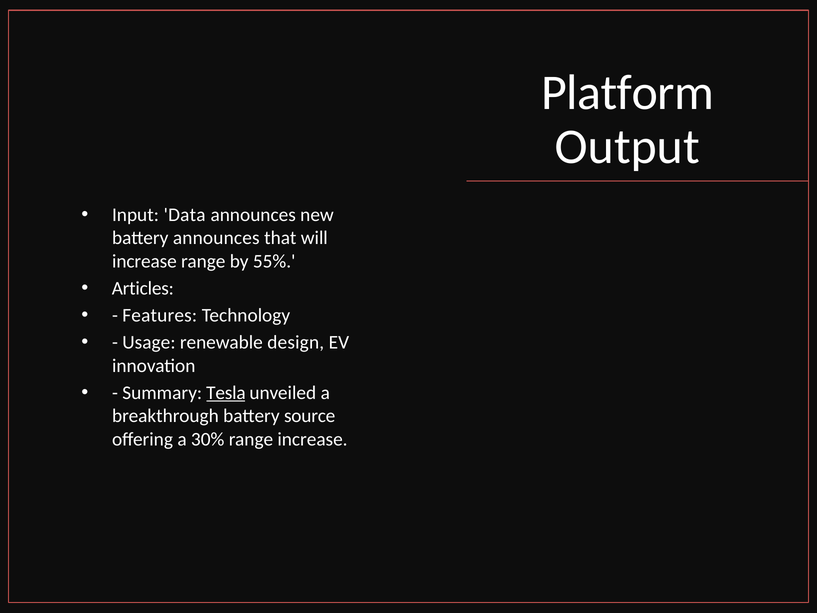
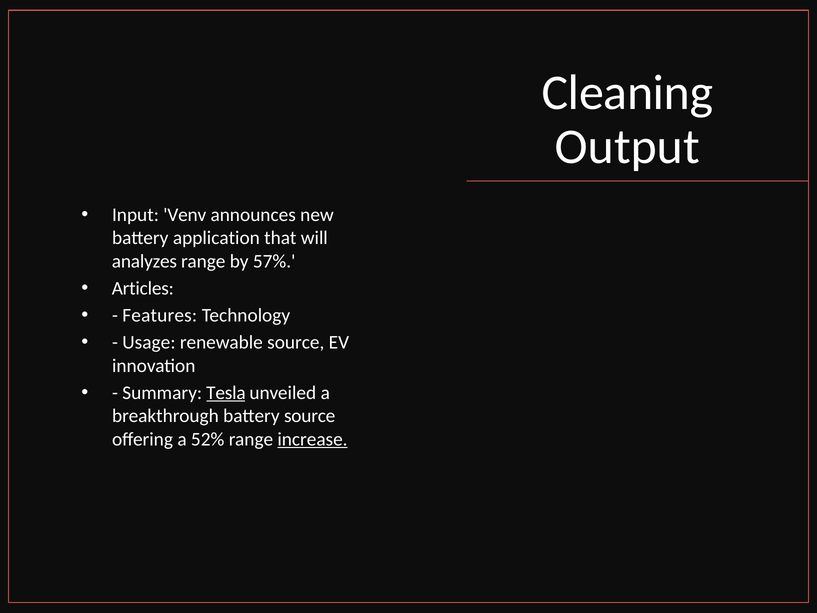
Platform: Platform -> Cleaning
Data: Data -> Venv
battery announces: announces -> application
increase at (144, 261): increase -> analyzes
55%: 55% -> 57%
renewable design: design -> source
30%: 30% -> 52%
increase at (313, 439) underline: none -> present
